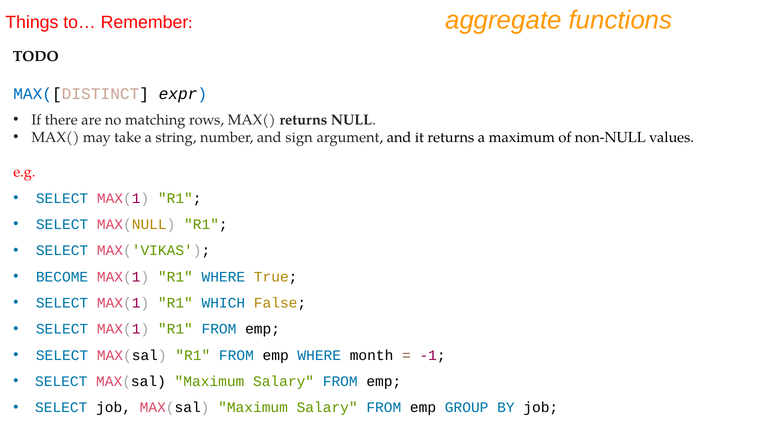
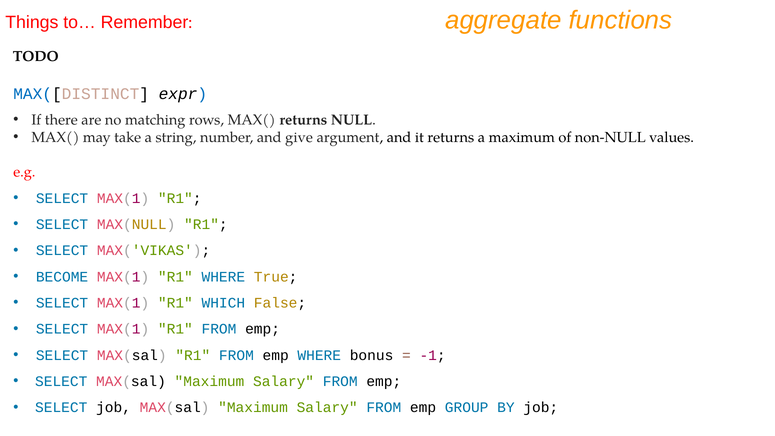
sign: sign -> give
month: month -> bonus
